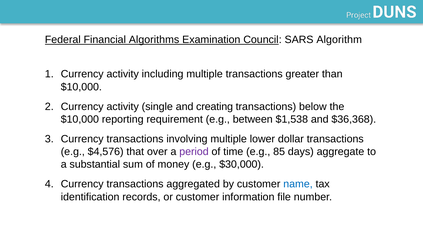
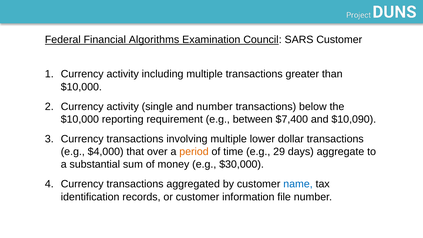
SARS Algorithm: Algorithm -> Customer
and creating: creating -> number
$1,538: $1,538 -> $7,400
$36,368: $36,368 -> $10,090
$4,576: $4,576 -> $4,000
period colour: purple -> orange
85: 85 -> 29
